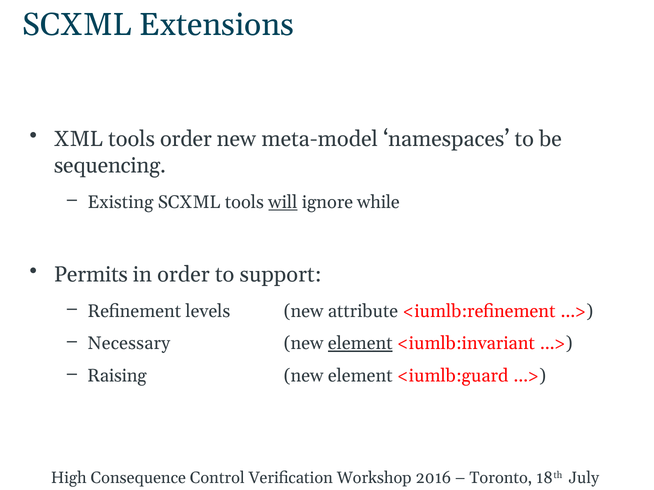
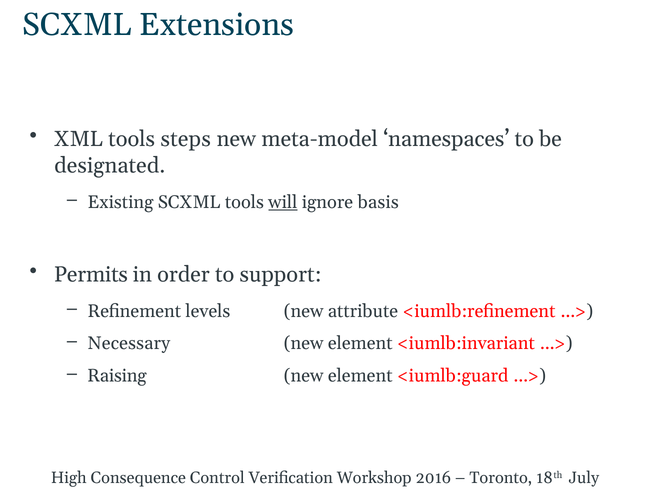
tools order: order -> steps
sequencing: sequencing -> designated
while: while -> basis
element at (360, 344) underline: present -> none
